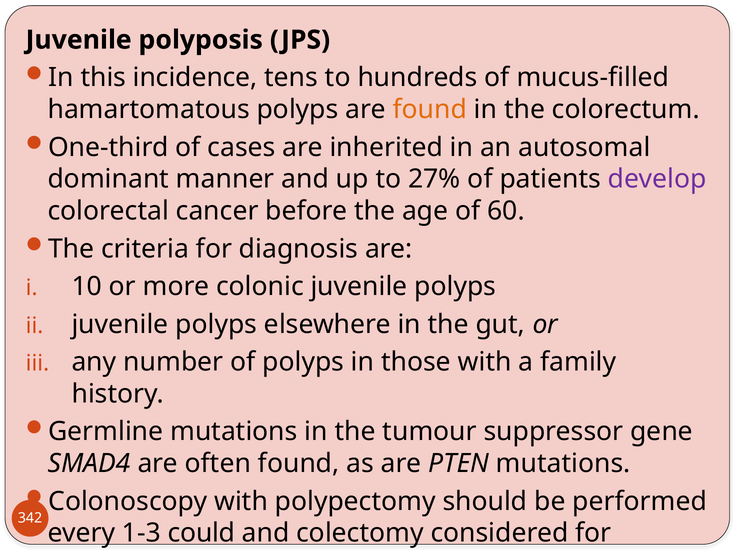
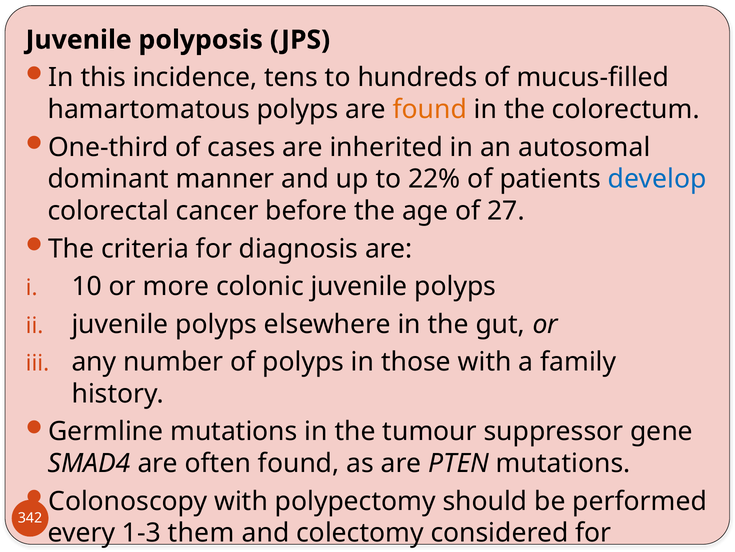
27%: 27% -> 22%
develop colour: purple -> blue
60: 60 -> 27
could: could -> them
